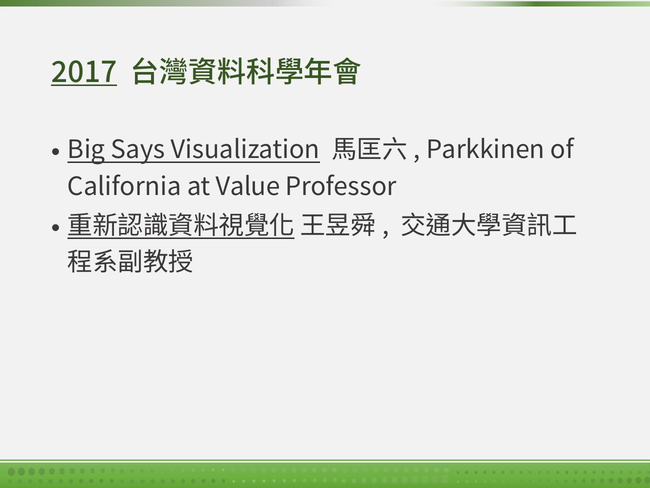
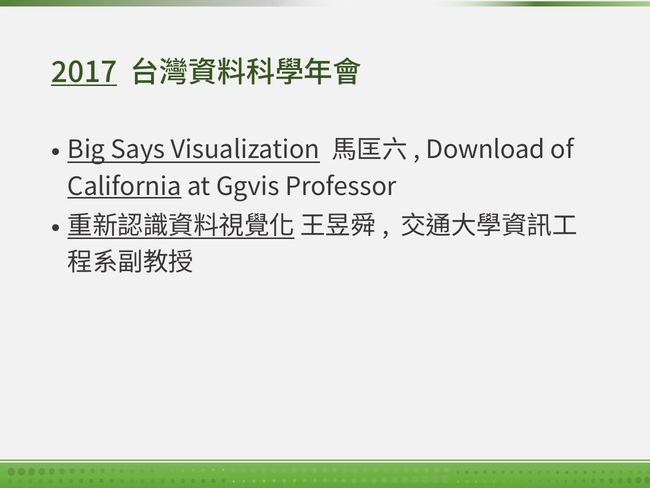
Parkkinen: Parkkinen -> Download
California underline: none -> present
Value: Value -> Ggvis
